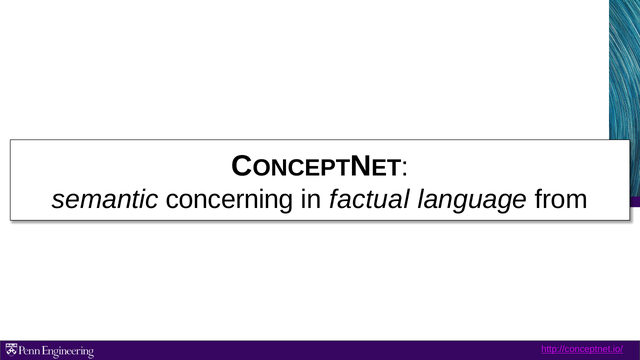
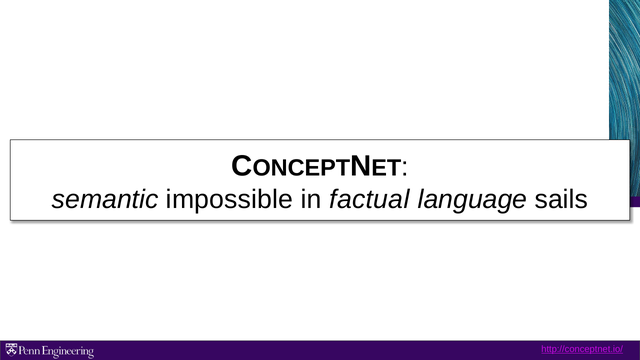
concerning: concerning -> impossible
from: from -> sails
